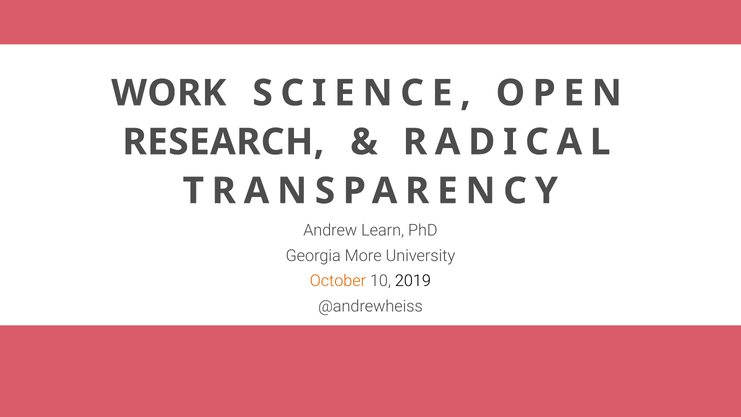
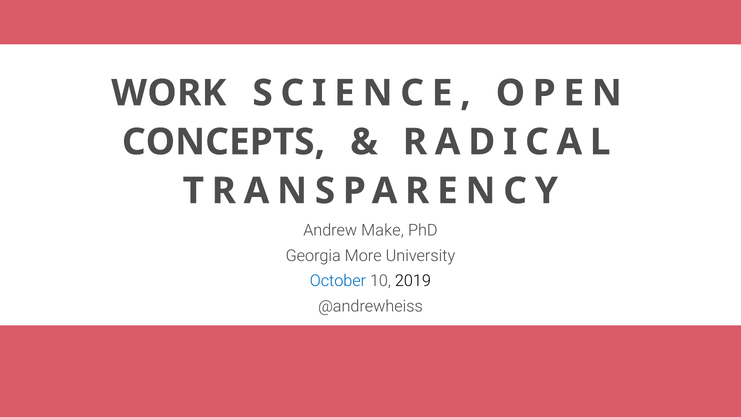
RESEARCH: RESEARCH -> CONCEPTS
Learn: Learn -> Make
October colour: orange -> blue
